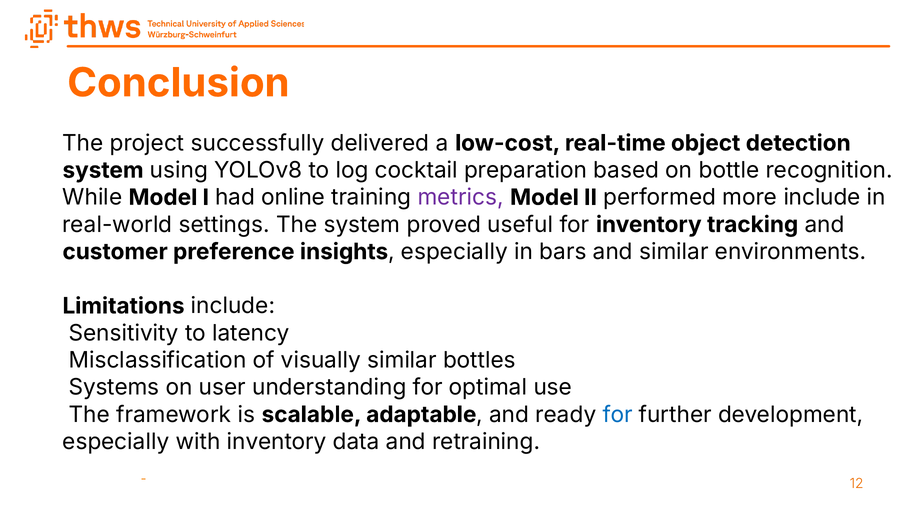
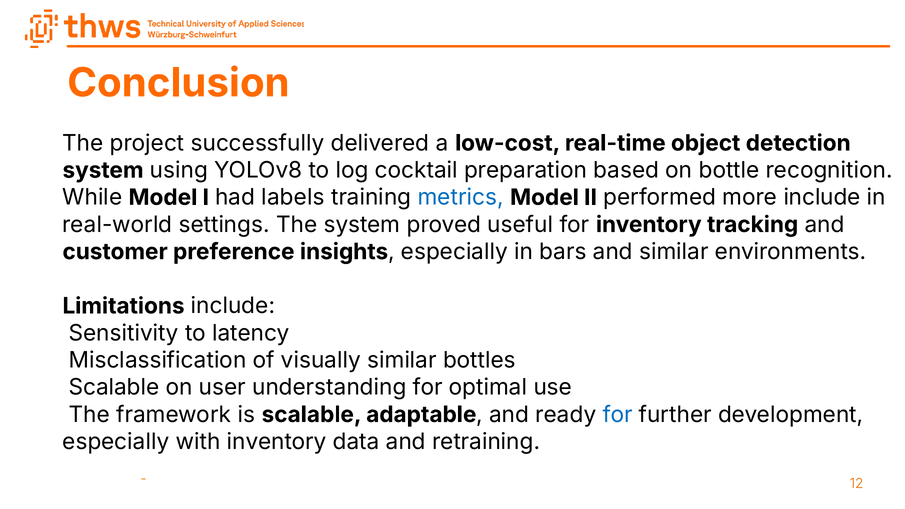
online: online -> labels
metrics colour: purple -> blue
Systems at (114, 387): Systems -> Scalable
